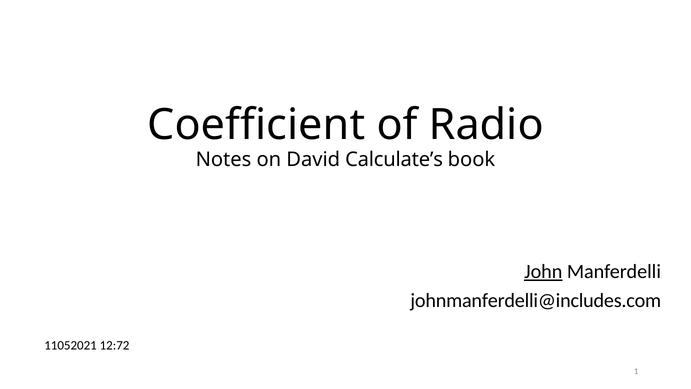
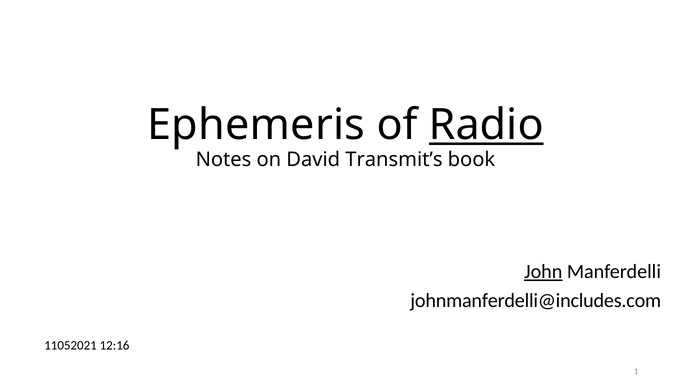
Coefficient: Coefficient -> Ephemeris
Radio underline: none -> present
Calculate’s: Calculate’s -> Transmit’s
12:72: 12:72 -> 12:16
